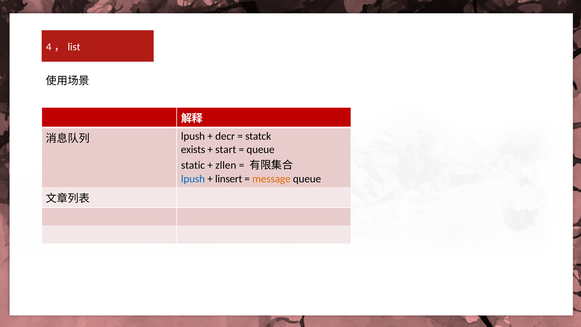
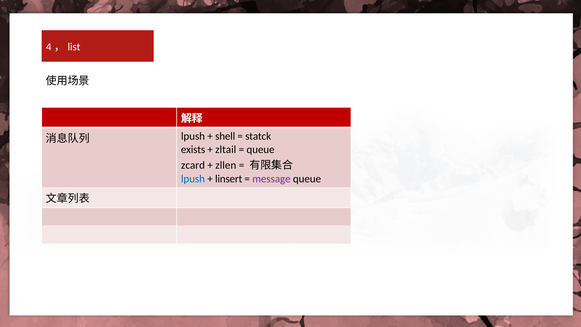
decr: decr -> shell
start: start -> zltail
static: static -> zcard
message colour: orange -> purple
